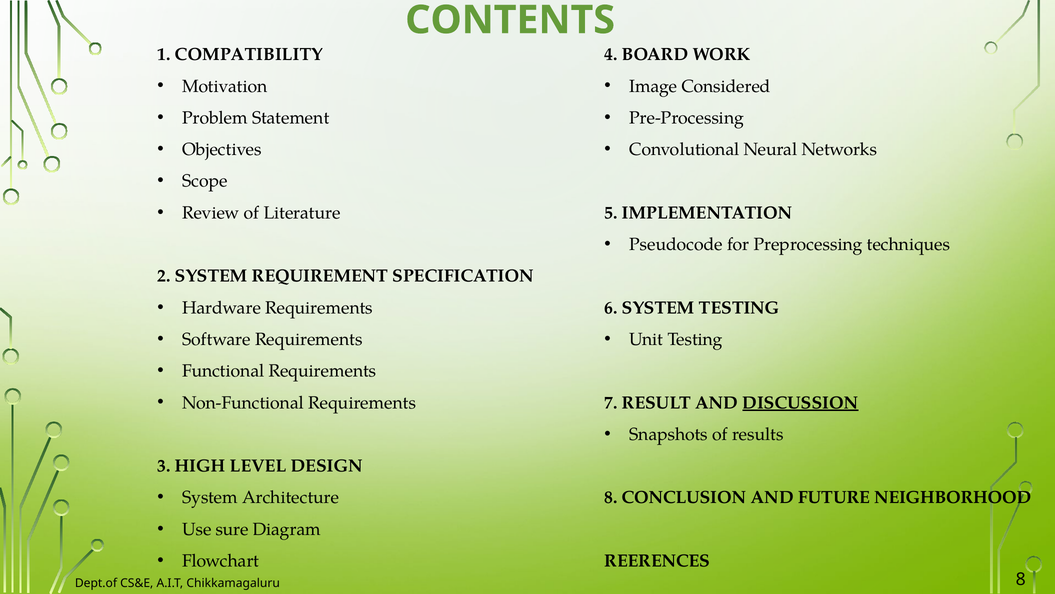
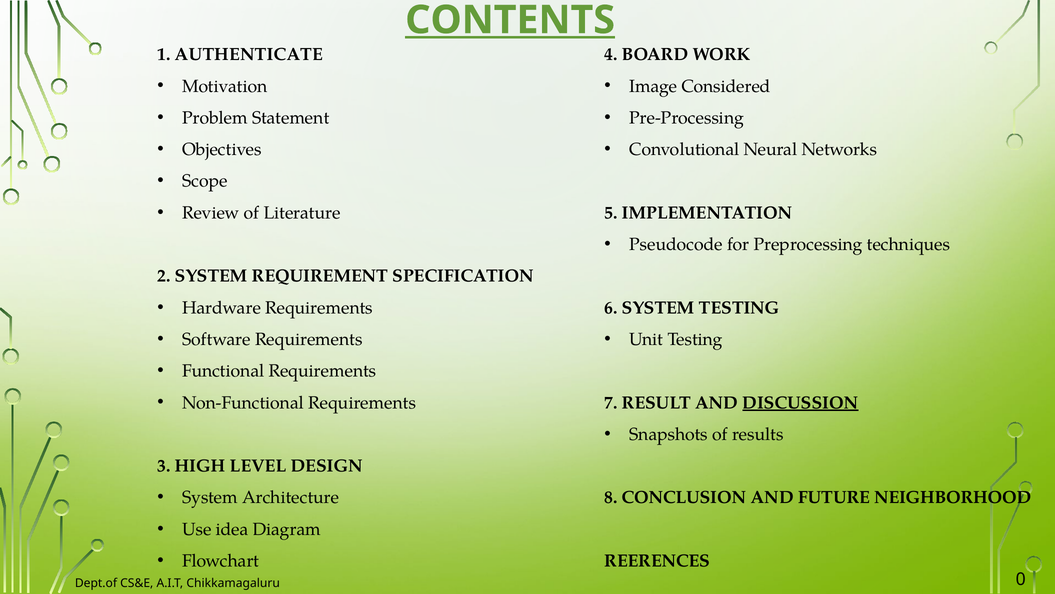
CONTENTS underline: none -> present
COMPATIBILITY: COMPATIBILITY -> AUTHENTICATE
sure: sure -> idea
Chikkamagaluru 8: 8 -> 0
